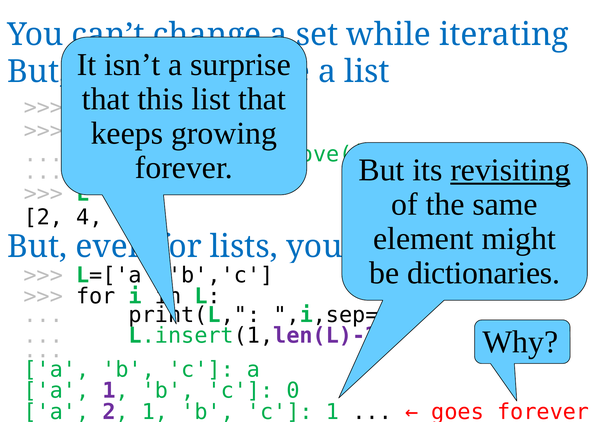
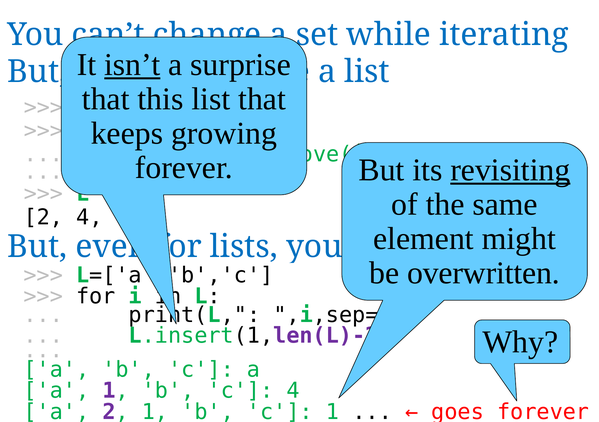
isn’t underline: none -> present
dictionaries: dictionaries -> overwritten
c 0: 0 -> 4
